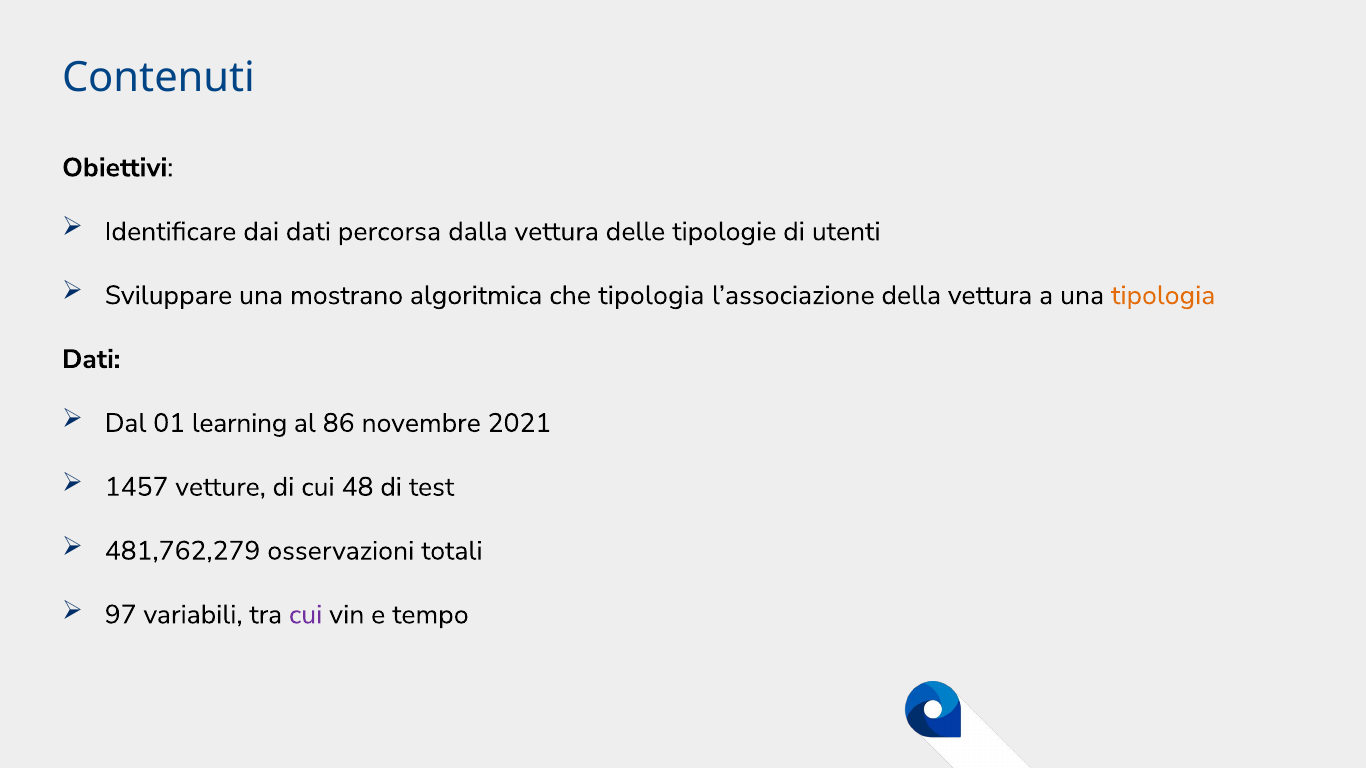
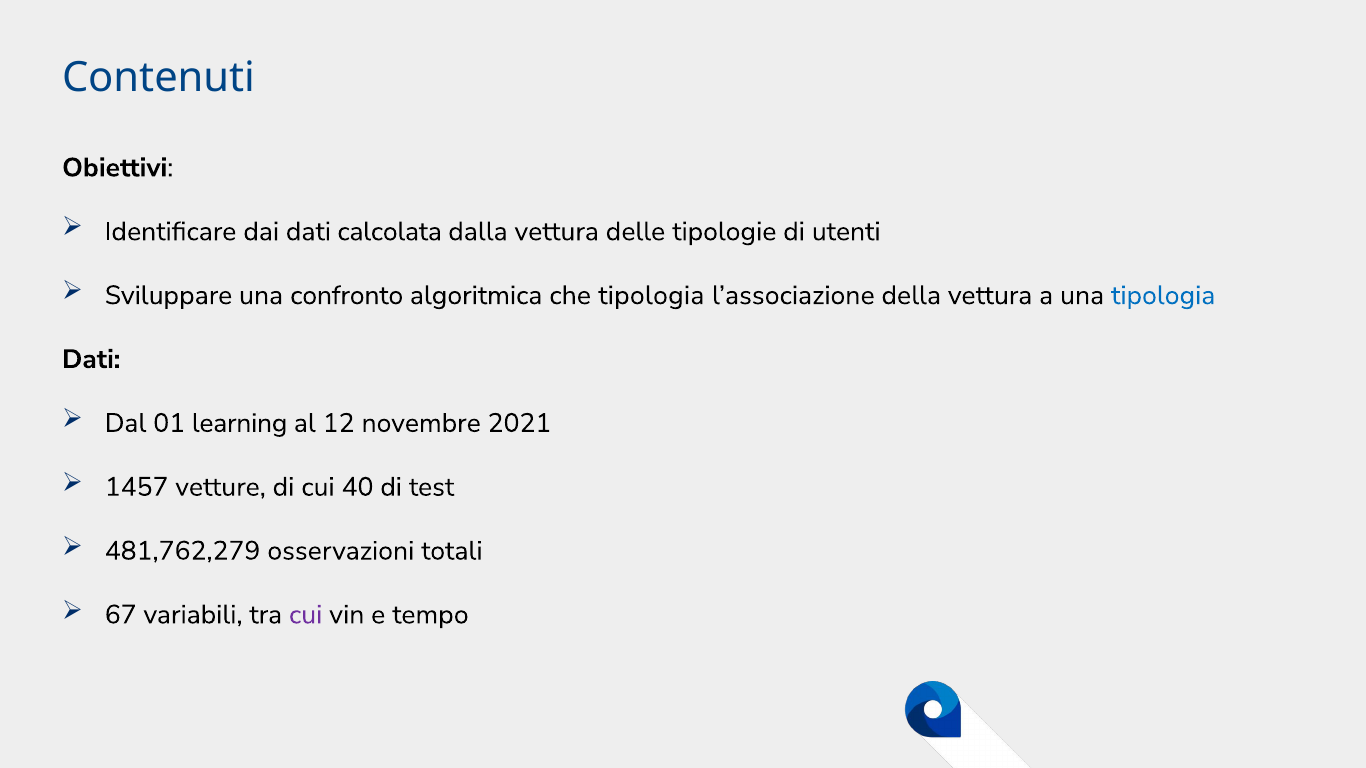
percorsa: percorsa -> calcolata
mostrano: mostrano -> confronto
tipologia at (1163, 296) colour: orange -> blue
86: 86 -> 12
48: 48 -> 40
97: 97 -> 67
